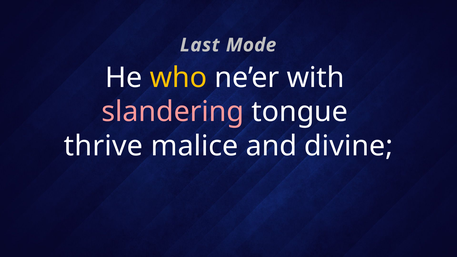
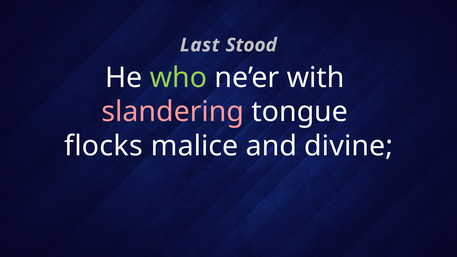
Mode: Mode -> Stood
who colour: yellow -> light green
thrive: thrive -> flocks
